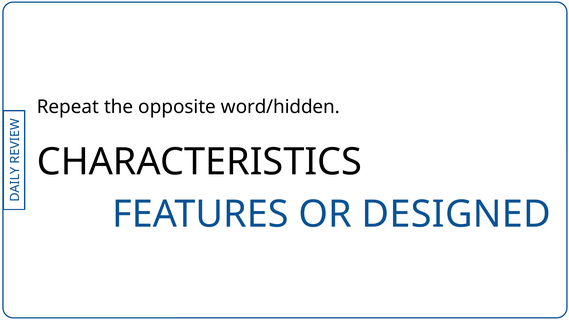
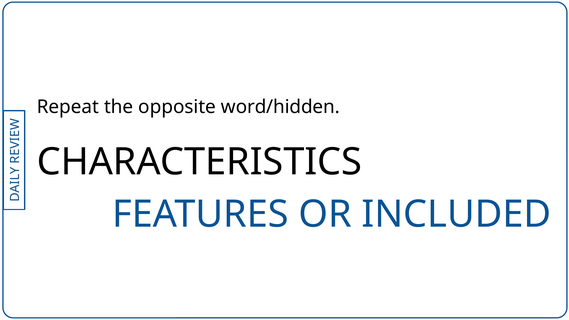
DESIGNED: DESIGNED -> INCLUDED
